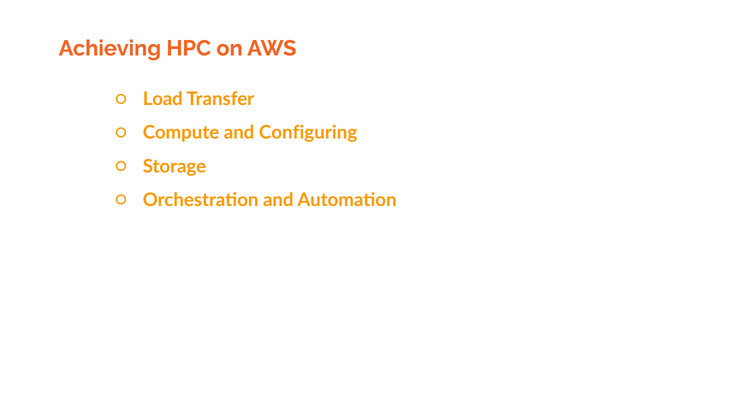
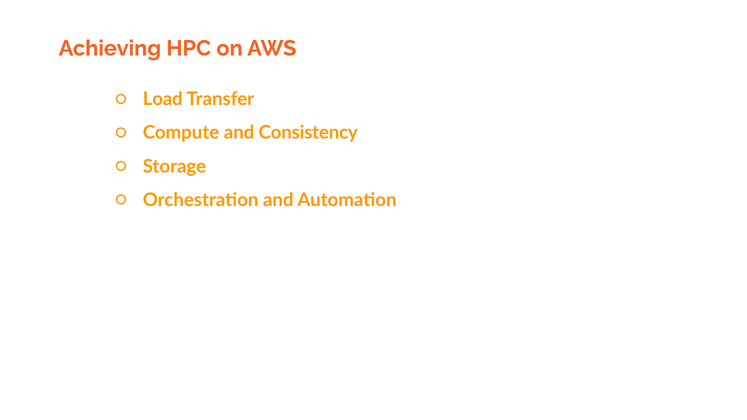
Configuring: Configuring -> Consistency
